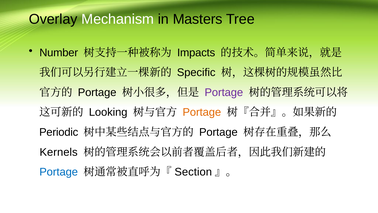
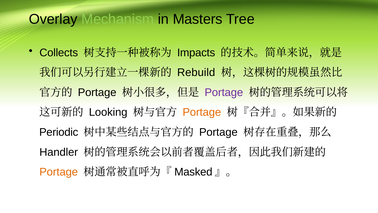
Mechanism colour: white -> light green
Number: Number -> Collects
Specific: Specific -> Rebuild
Kernels: Kernels -> Handler
Portage at (59, 172) colour: blue -> orange
Section: Section -> Masked
